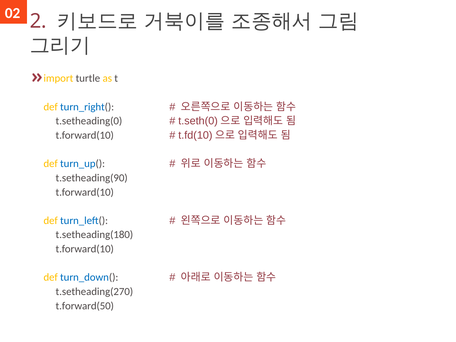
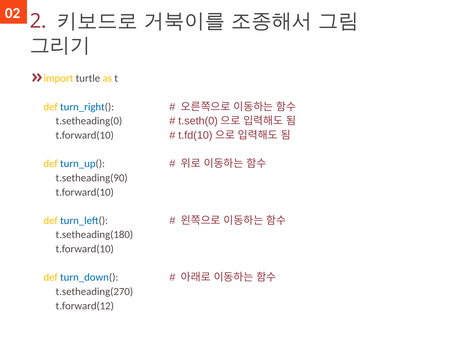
t.forward(50: t.forward(50 -> t.forward(12
